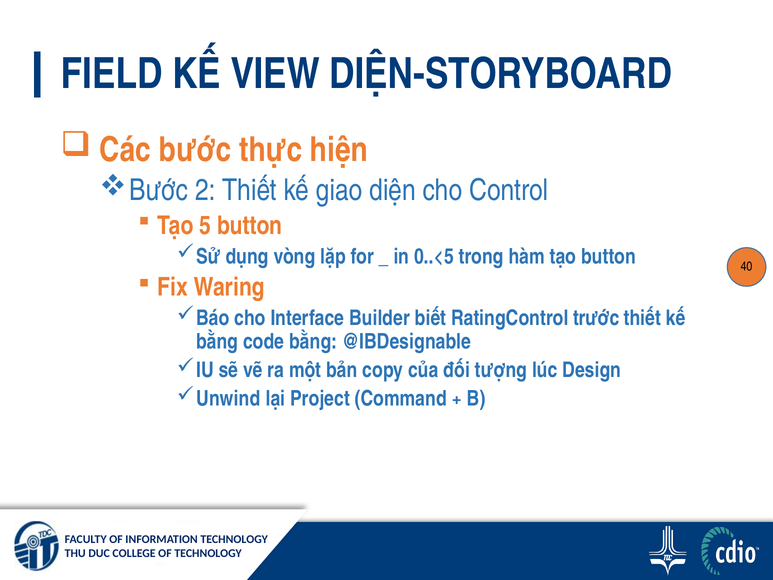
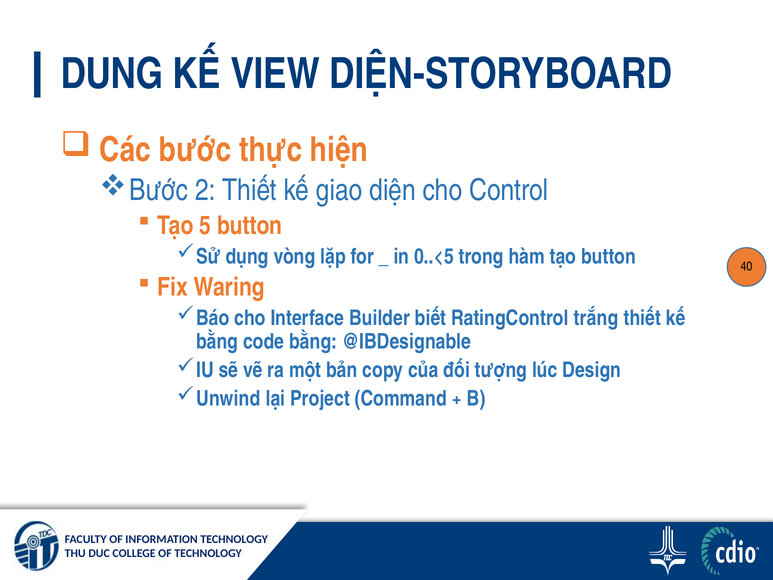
FIELD: FIELD -> DUNG
trước: trước -> trắng
